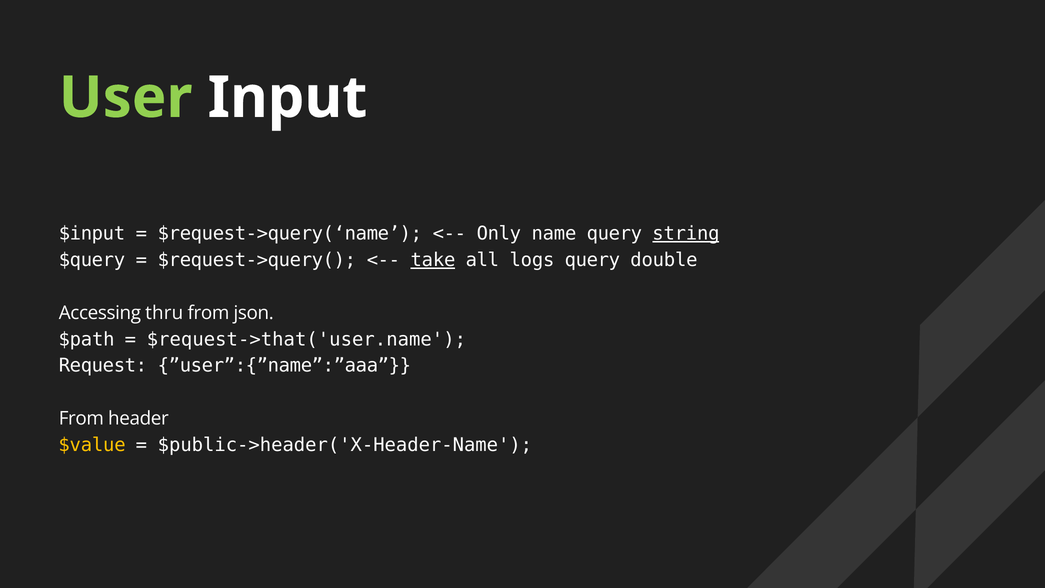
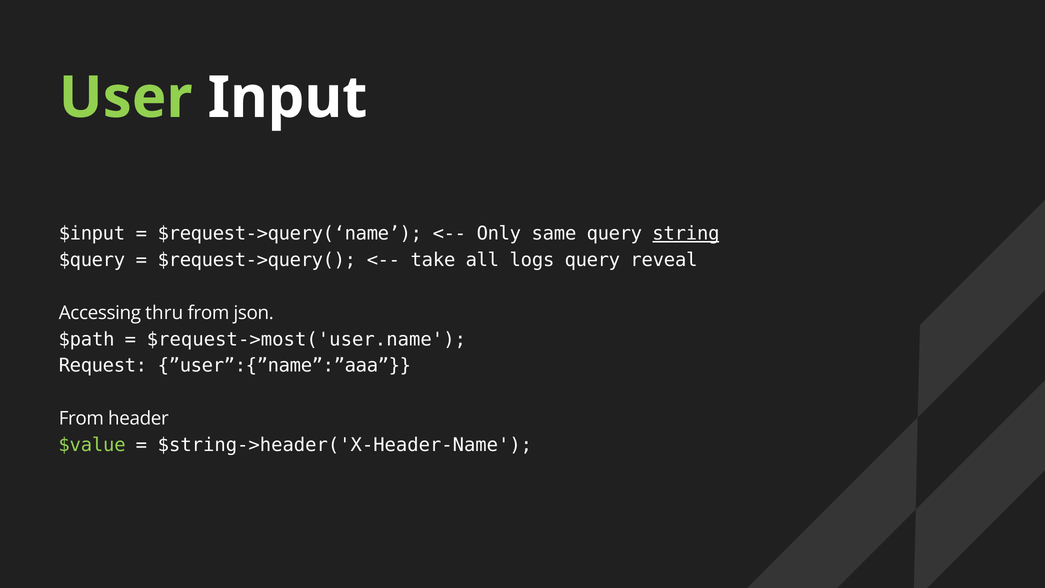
name: name -> same
take underline: present -> none
double: double -> reveal
$request->that('user.name: $request->that('user.name -> $request->most('user.name
$value colour: yellow -> light green
$public->header('X-Header-Name: $public->header('X-Header-Name -> $string->header('X-Header-Name
